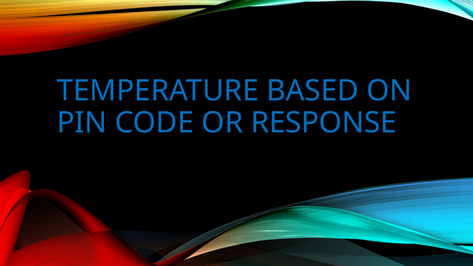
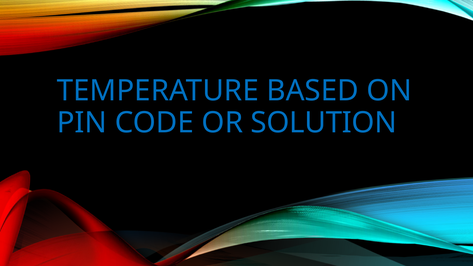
RESPONSE: RESPONSE -> SOLUTION
